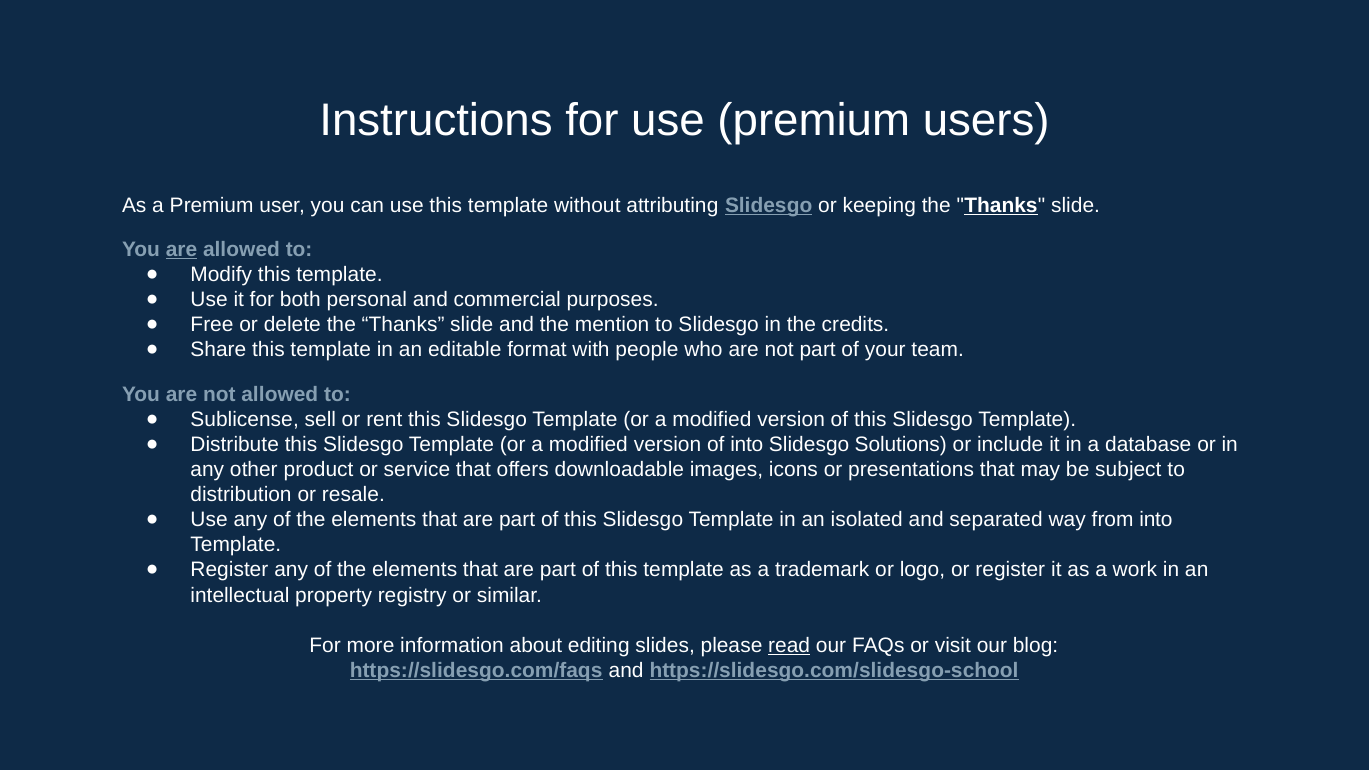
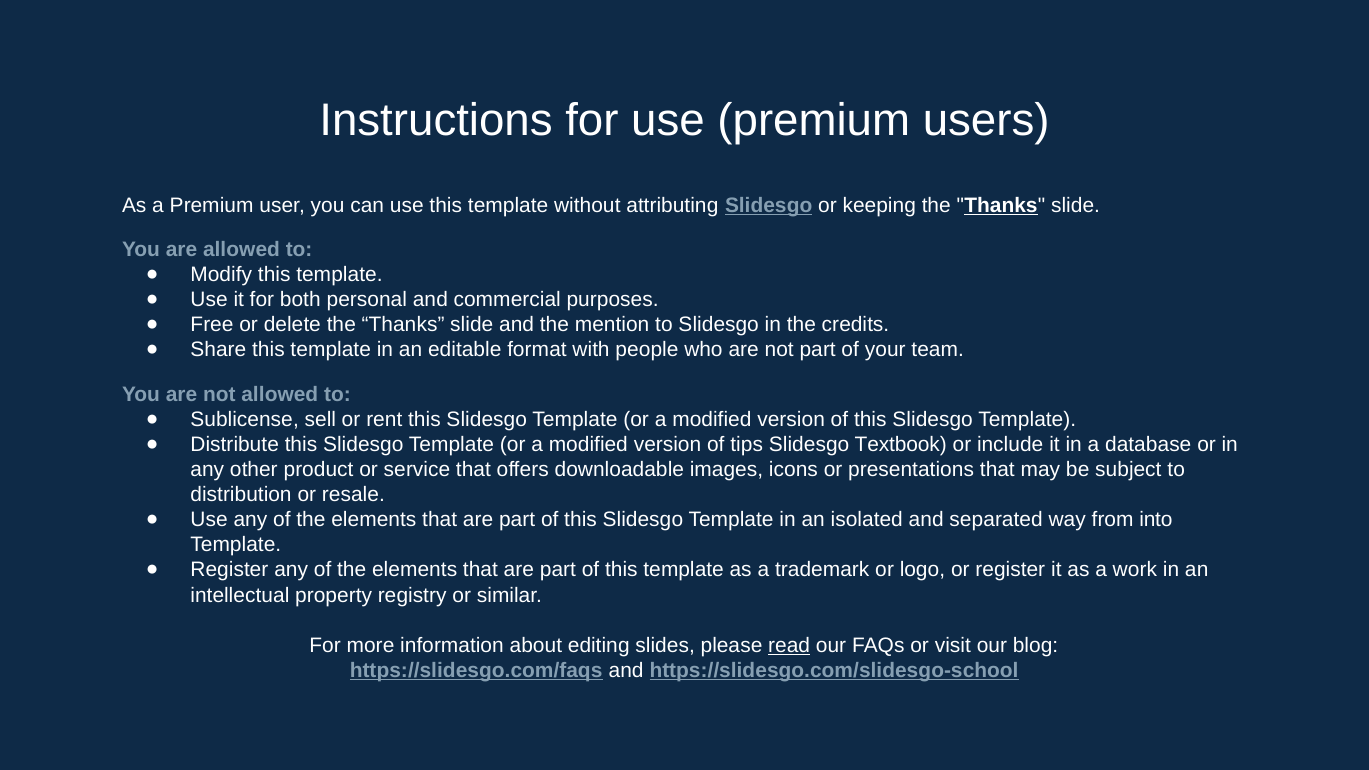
are at (181, 250) underline: present -> none
of into: into -> tips
Solutions: Solutions -> Textbook
